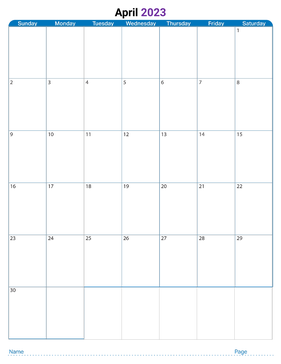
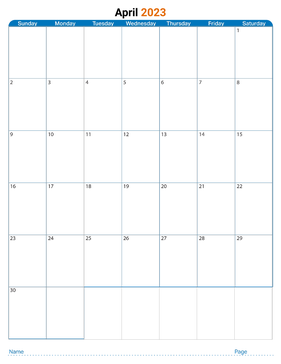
2023 colour: purple -> orange
